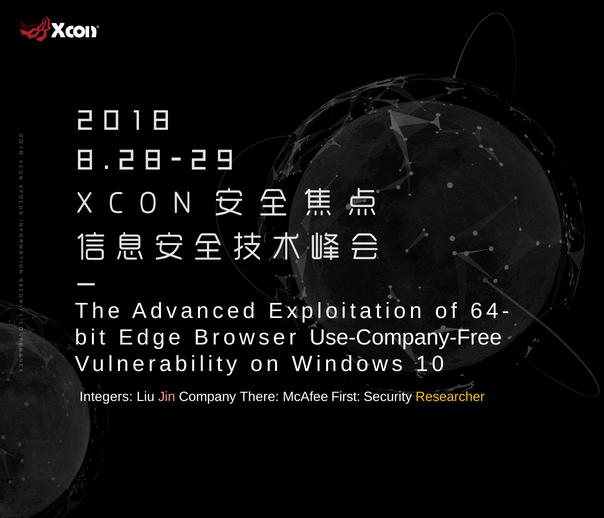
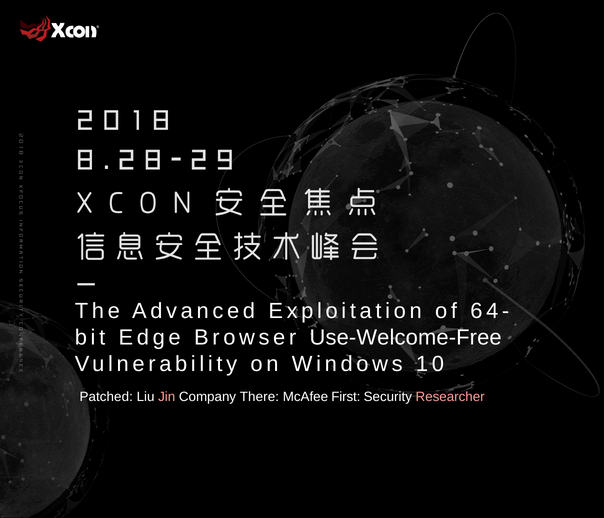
Use-Company-Free: Use-Company-Free -> Use-Welcome-Free
Integers: Integers -> Patched
Researcher colour: yellow -> pink
